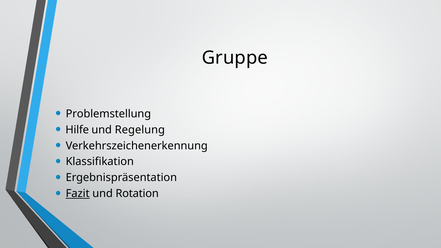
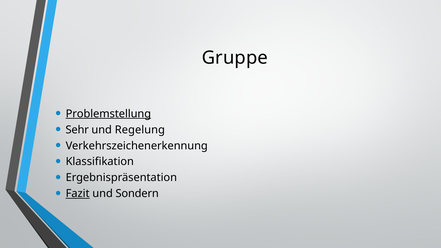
Problemstellung underline: none -> present
Hilfe: Hilfe -> Sehr
Rotation: Rotation -> Sondern
